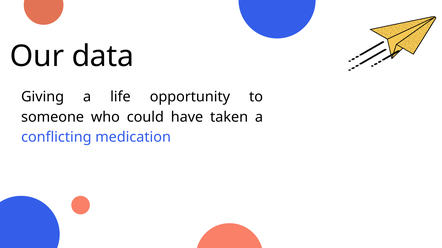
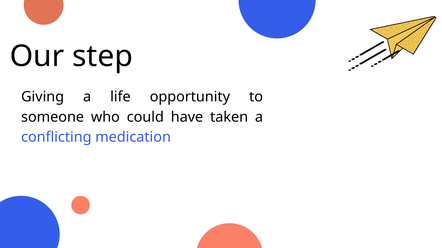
data: data -> step
